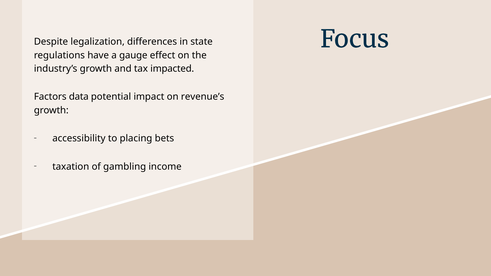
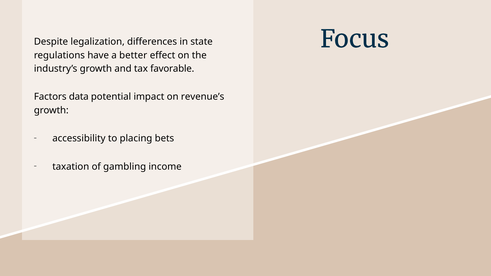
gauge: gauge -> better
impacted: impacted -> favorable
